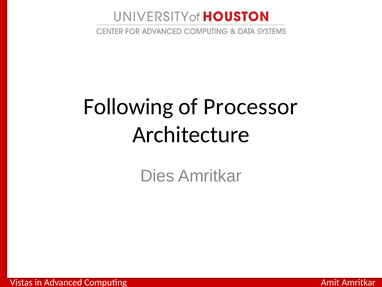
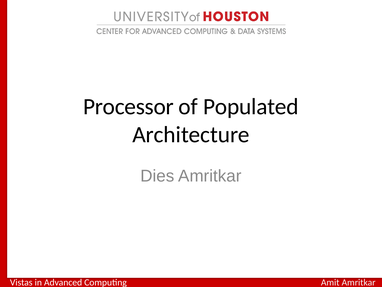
Following: Following -> Processor
Processor: Processor -> Populated
